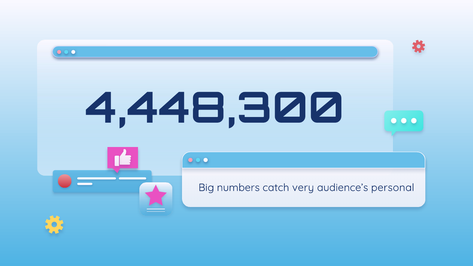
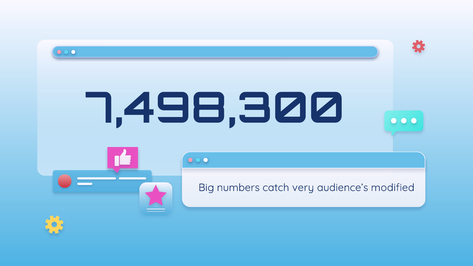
4,448,300: 4,448,300 -> 7,498,300
personal: personal -> modified
